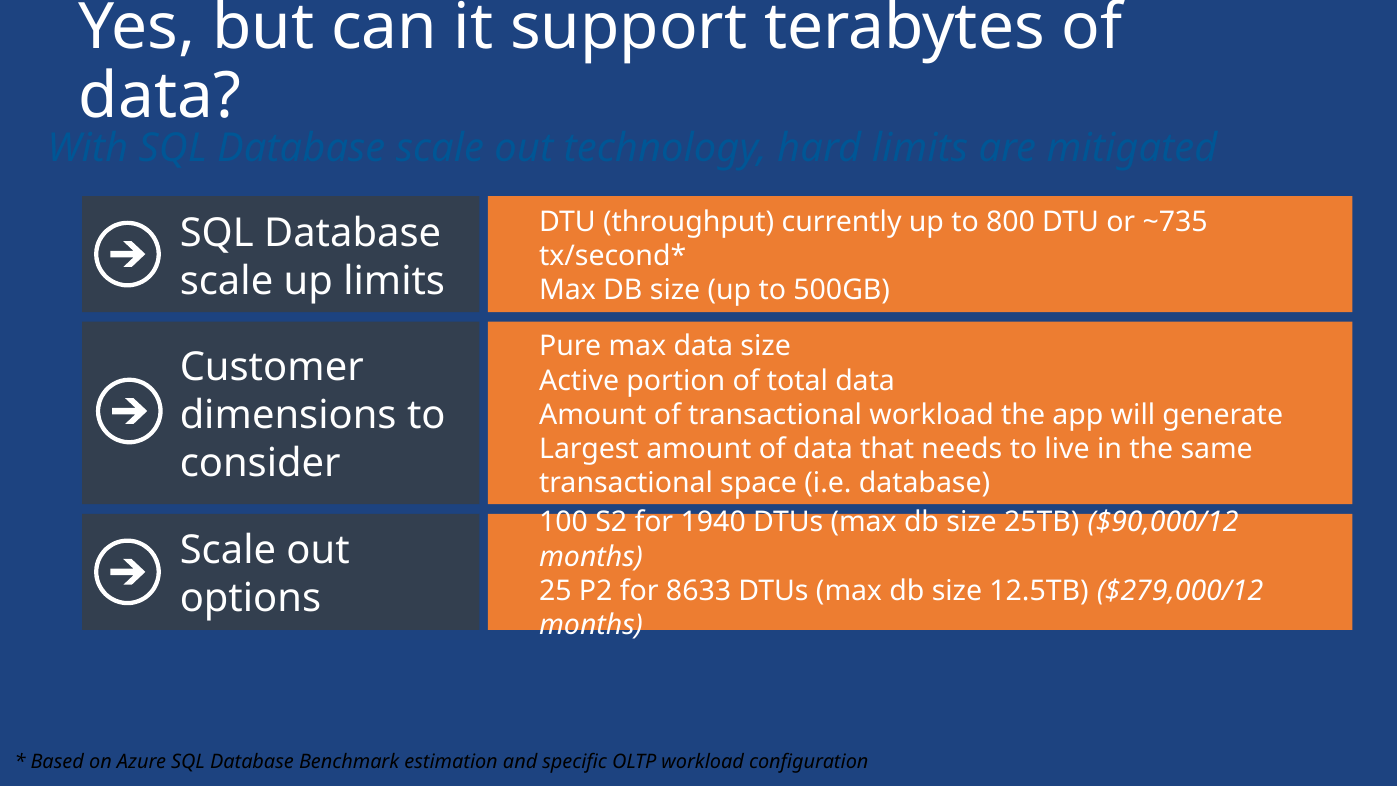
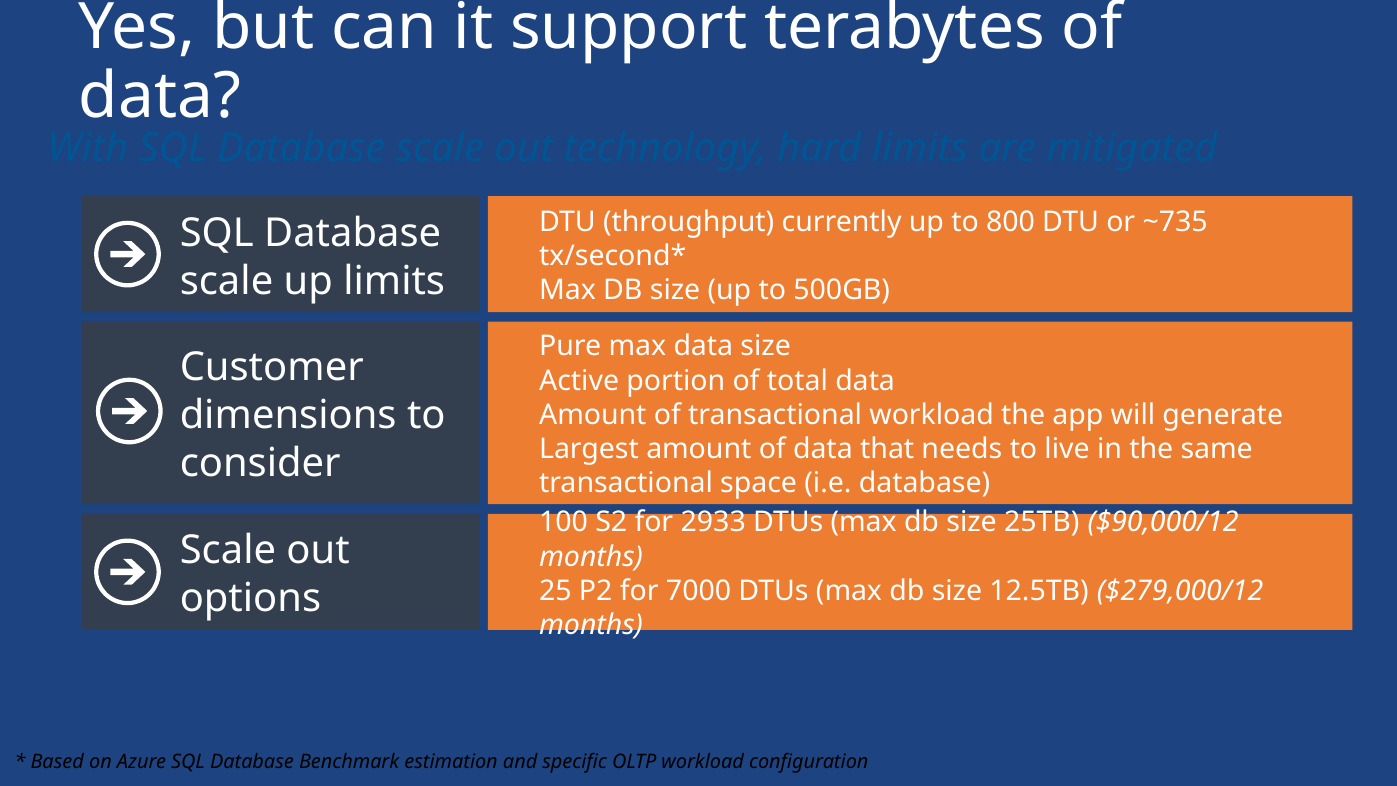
1940: 1940 -> 2933
8633: 8633 -> 7000
